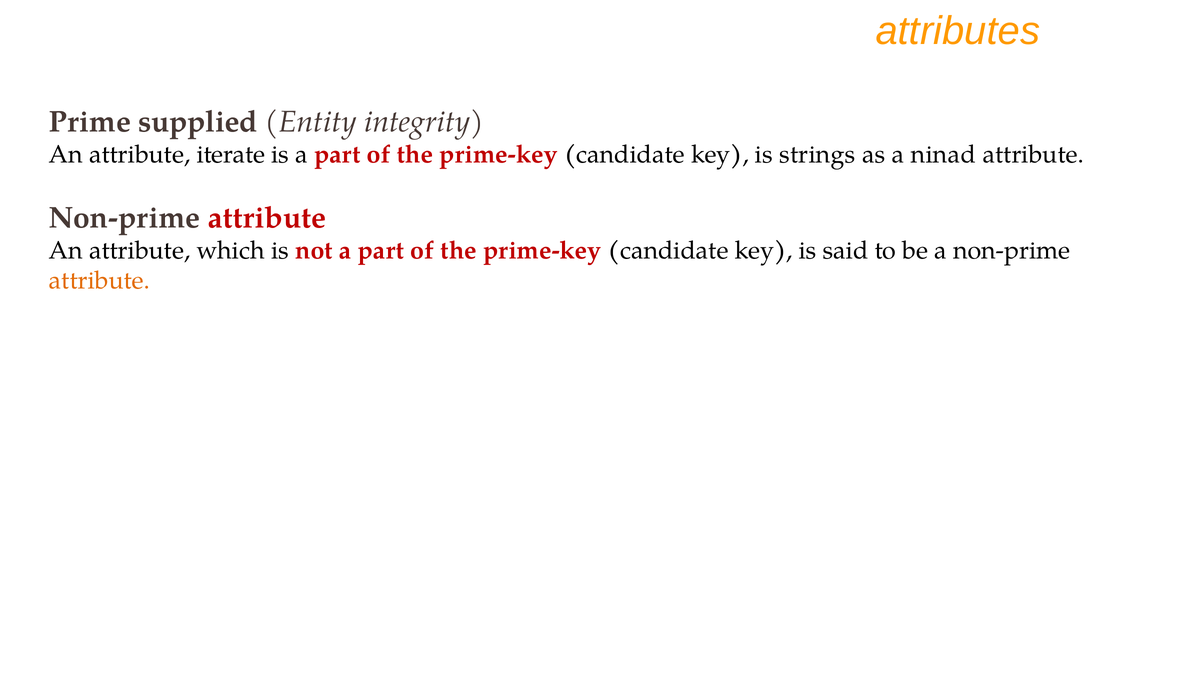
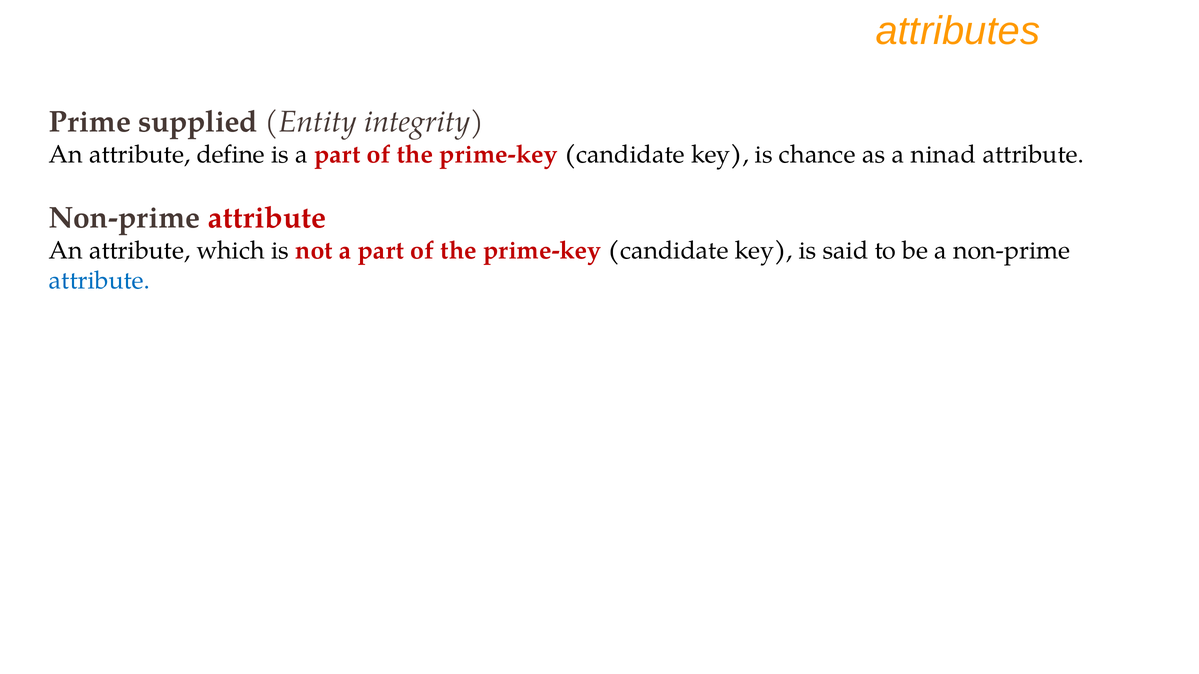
iterate: iterate -> define
strings: strings -> chance
attribute at (99, 280) colour: orange -> blue
